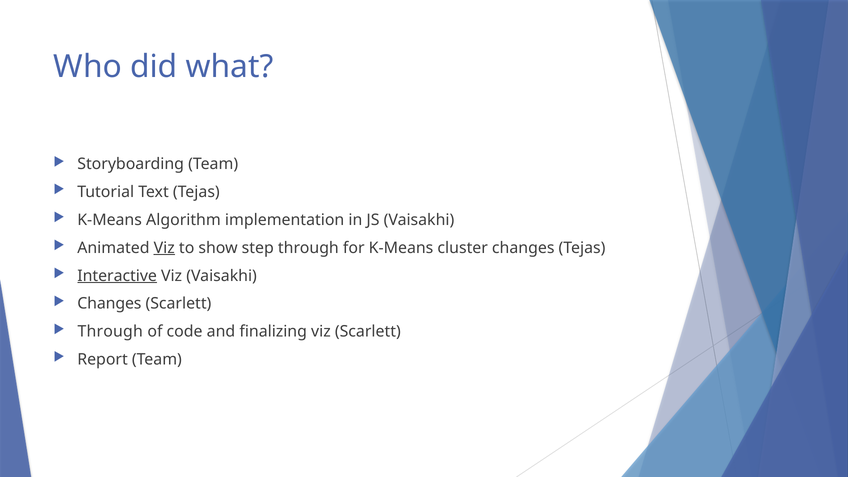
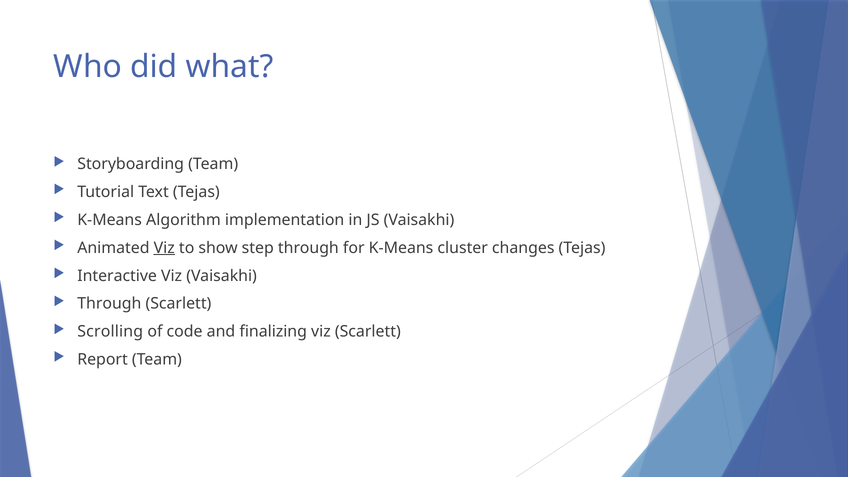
Interactive underline: present -> none
Changes at (109, 304): Changes -> Through
Through at (110, 332): Through -> Scrolling
